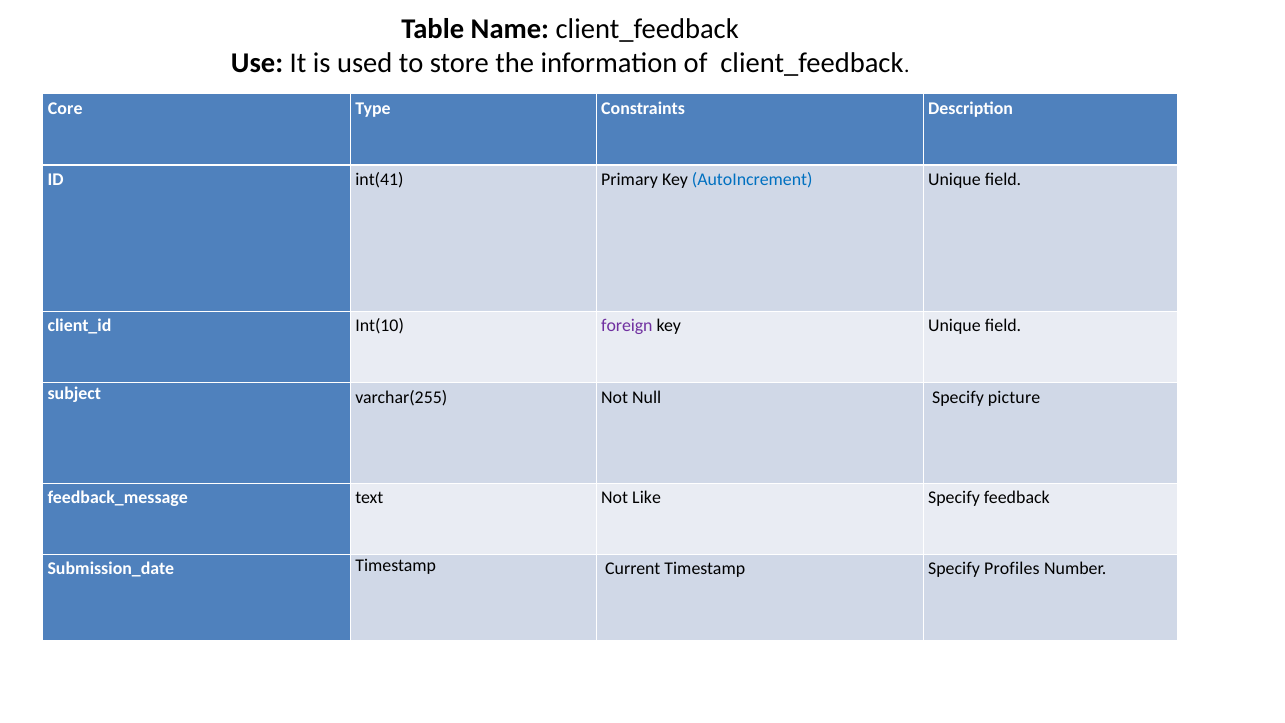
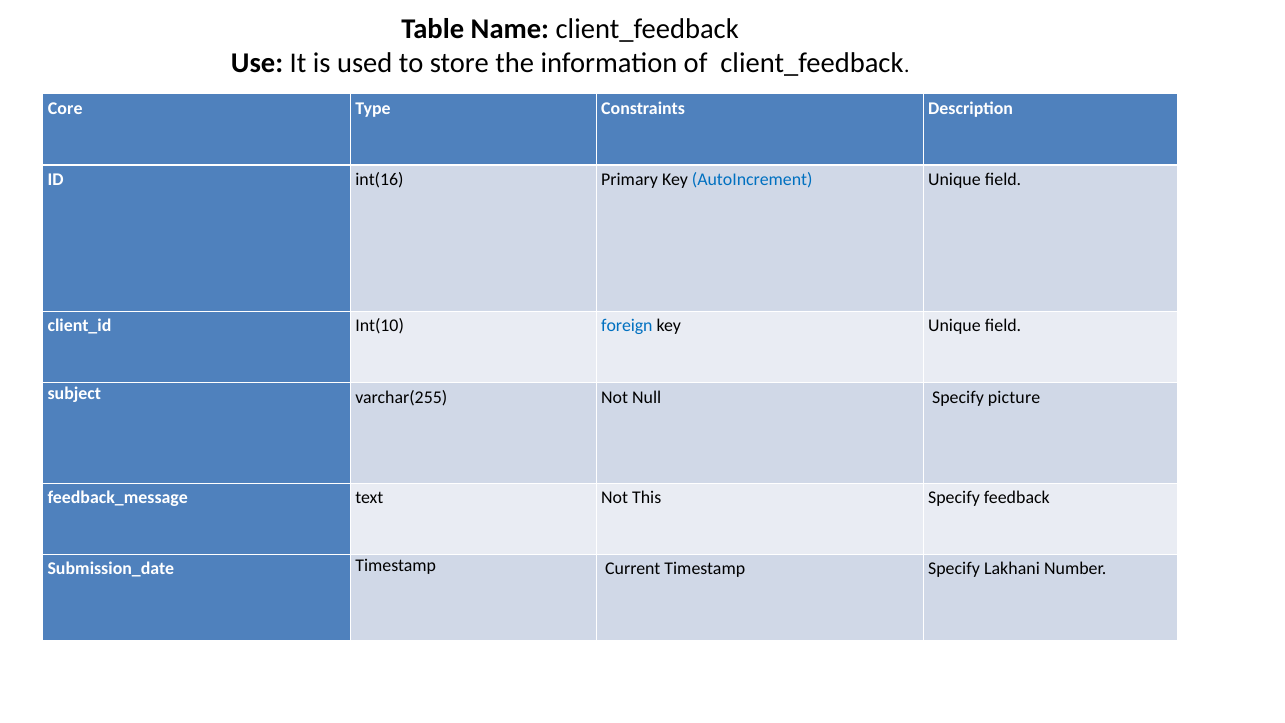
int(41: int(41 -> int(16
foreign colour: purple -> blue
Like: Like -> This
Profiles: Profiles -> Lakhani
